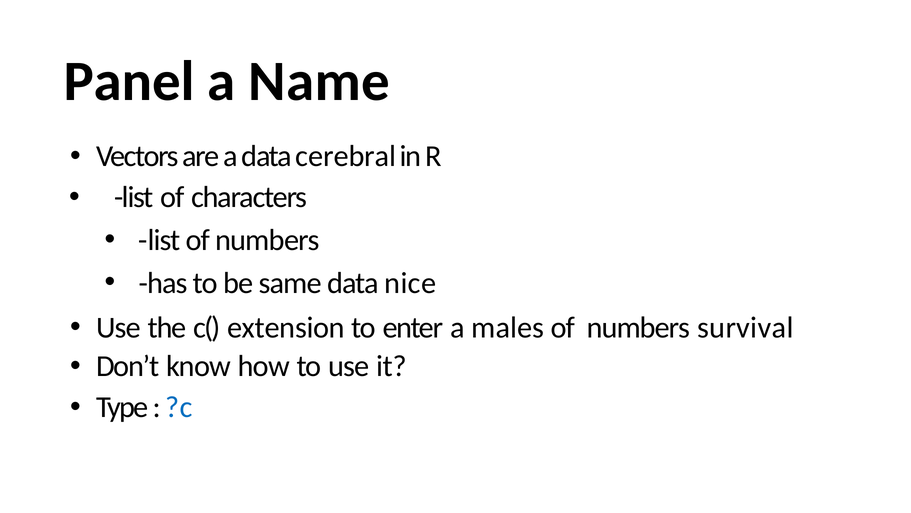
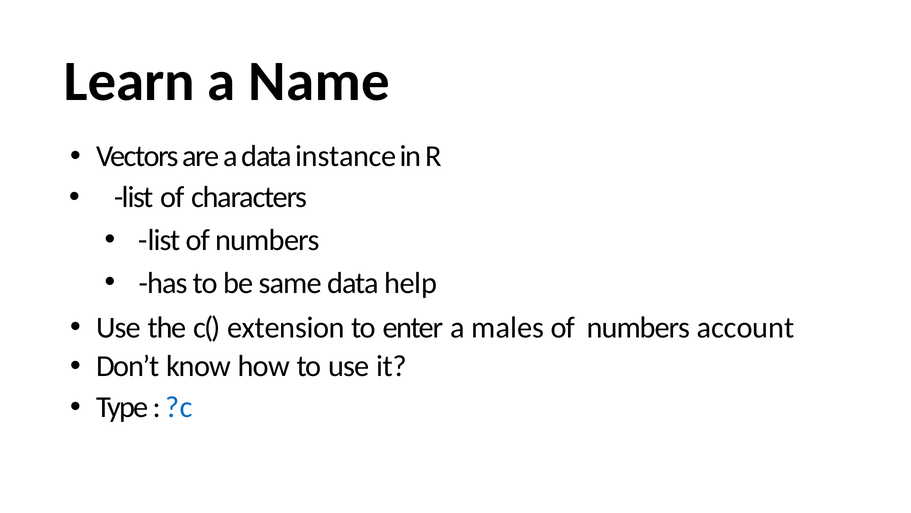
Panel: Panel -> Learn
cerebral: cerebral -> instance
nice: nice -> help
survival: survival -> account
